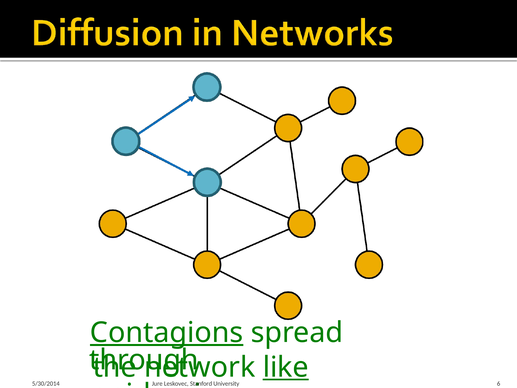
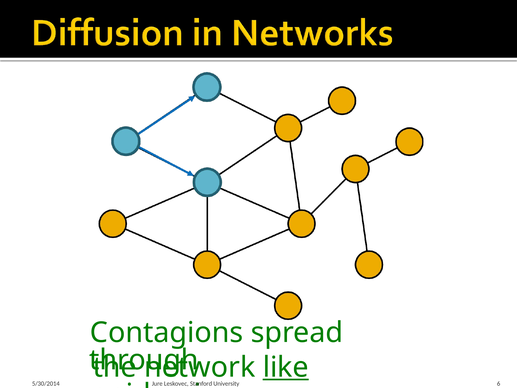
Contagions underline: present -> none
